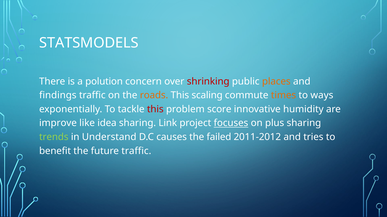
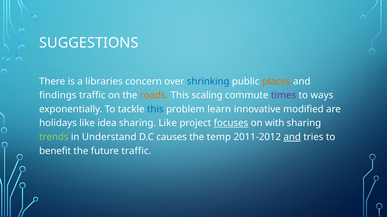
STATSMODELS: STATSMODELS -> SUGGESTIONS
polution: polution -> libraries
shrinking colour: red -> blue
times colour: orange -> purple
this at (155, 110) colour: red -> blue
score: score -> learn
humidity: humidity -> modified
improve: improve -> holidays
sharing Link: Link -> Like
plus: plus -> with
failed: failed -> temp
and at (292, 137) underline: none -> present
